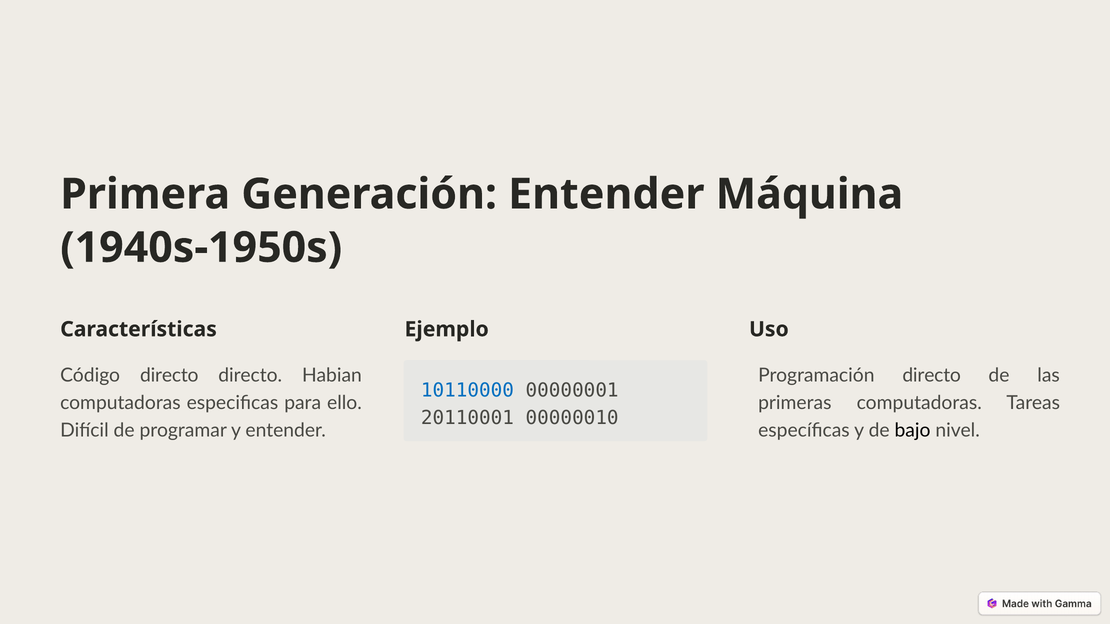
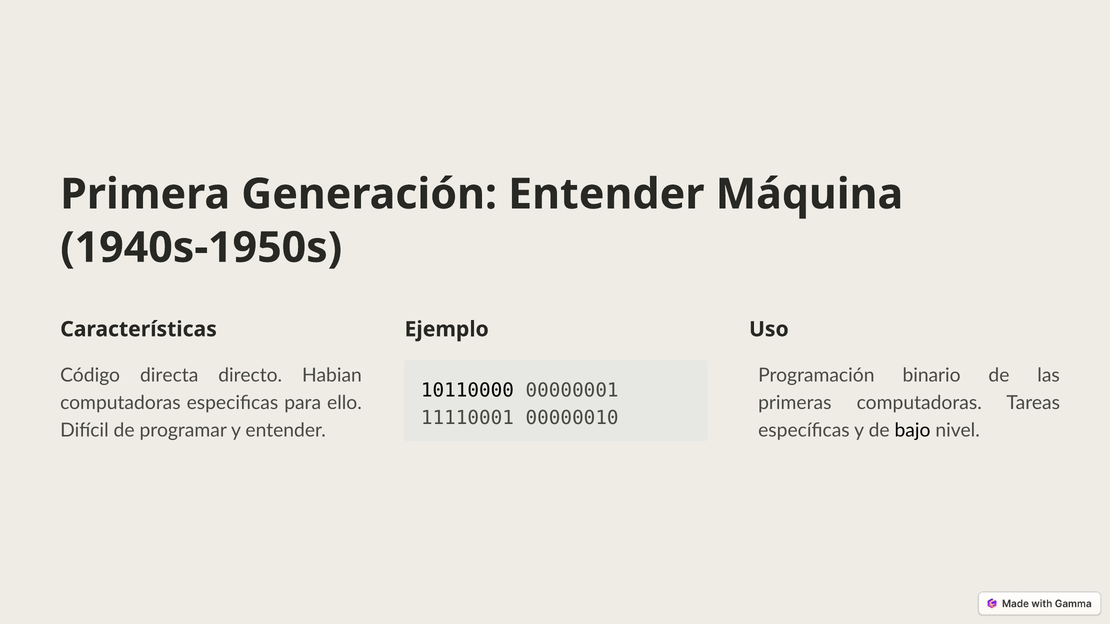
Código directo: directo -> directa
Programación directo: directo -> binario
10110000 colour: blue -> black
20110001: 20110001 -> 11110001
